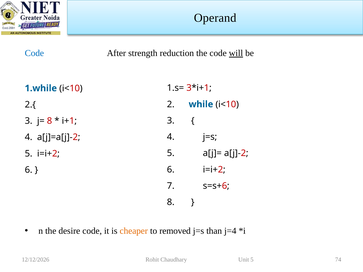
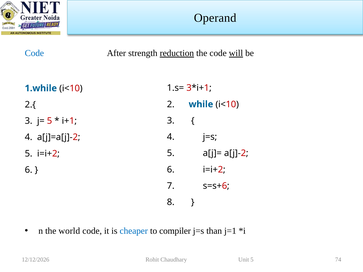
reduction underline: none -> present
j= 8: 8 -> 5
desire: desire -> world
cheaper colour: orange -> blue
removed: removed -> compiler
j=4: j=4 -> j=1
